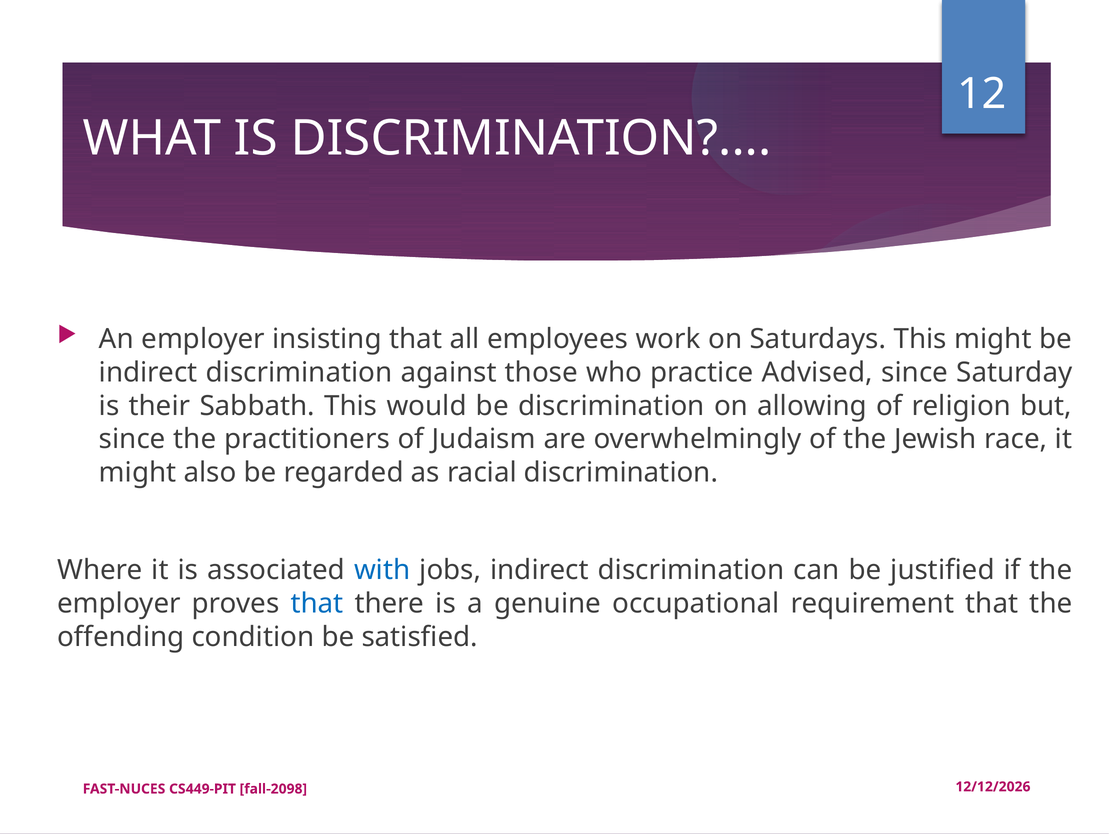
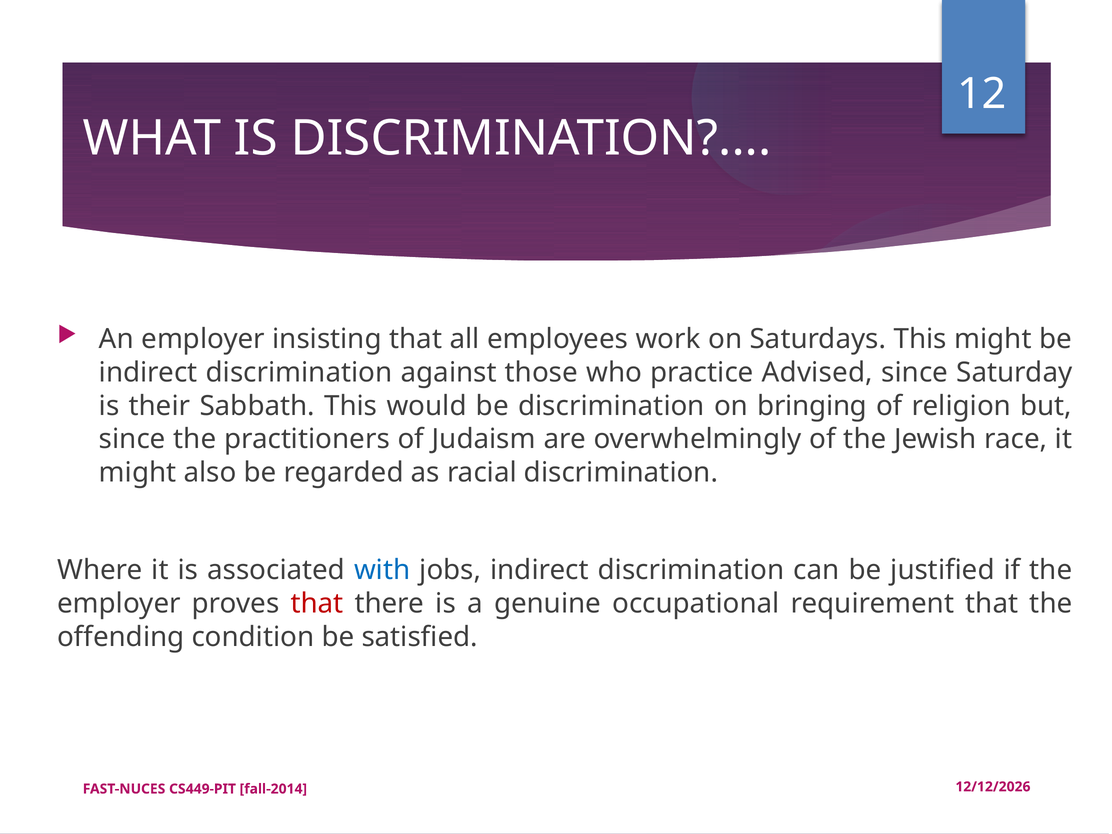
allowing: allowing -> bringing
that at (317, 604) colour: blue -> red
fall-2098: fall-2098 -> fall-2014
